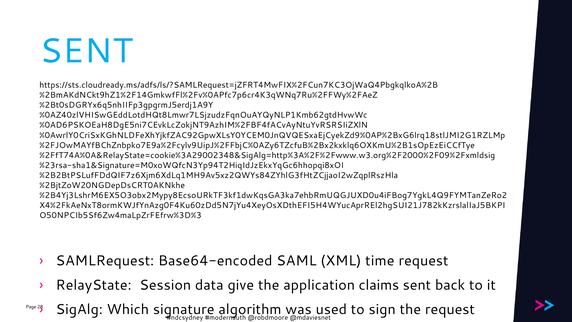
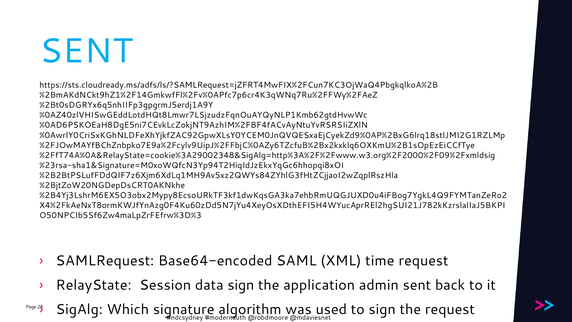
data give: give -> sign
claims: claims -> admin
